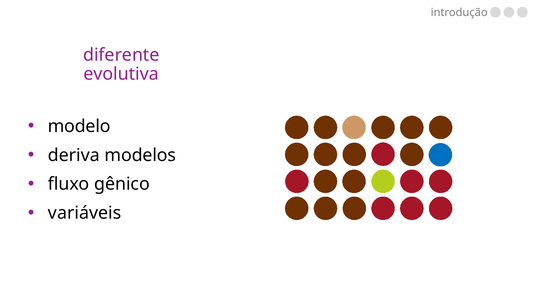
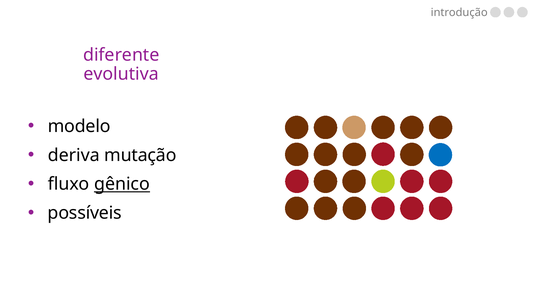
modelos: modelos -> mutação
gênico underline: none -> present
variáveis: variáveis -> possíveis
